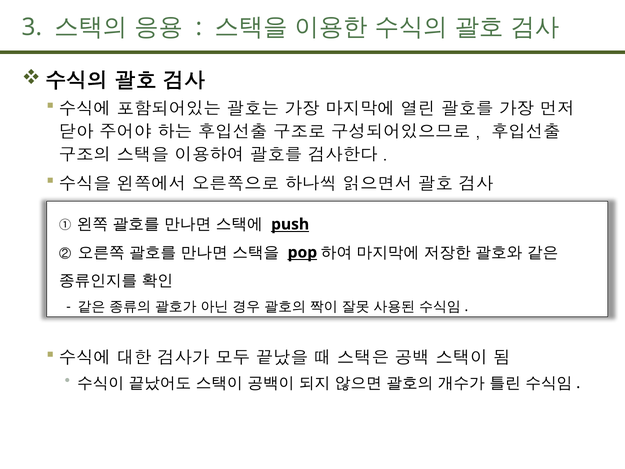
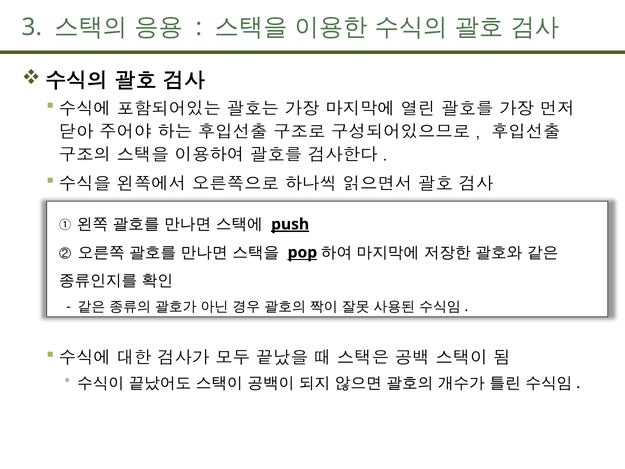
push underline: none -> present
